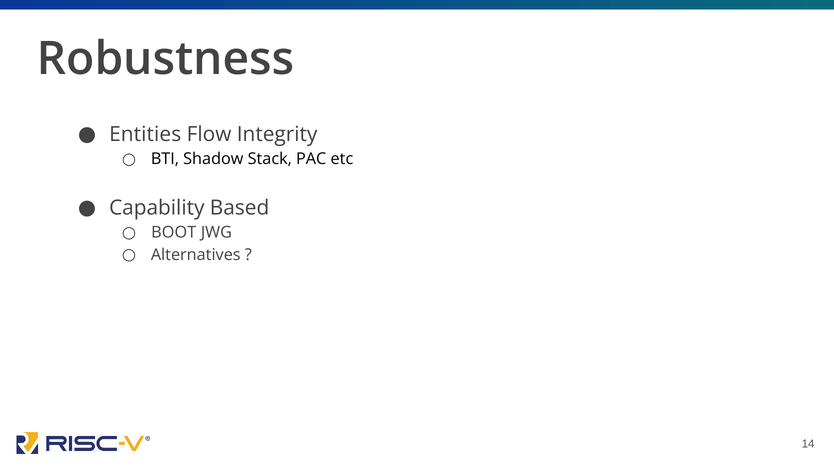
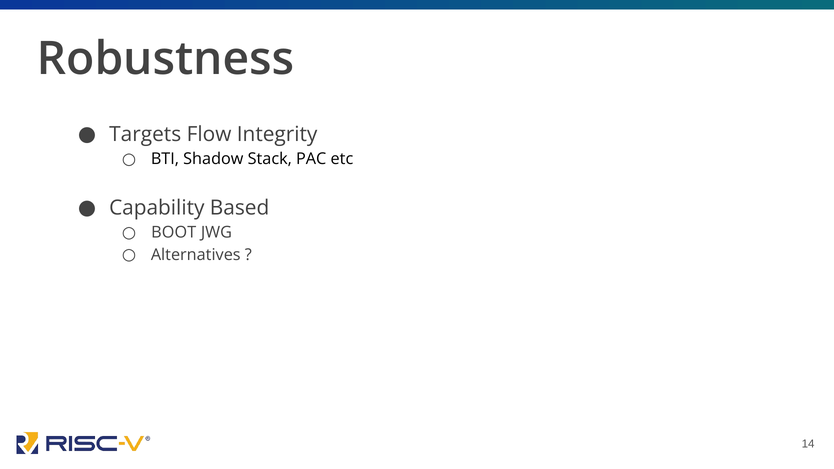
Entities: Entities -> Targets
